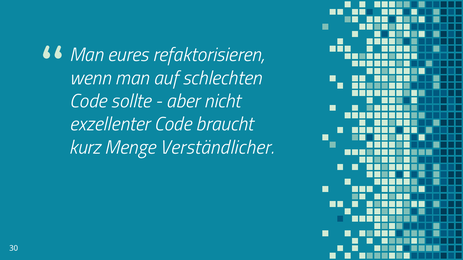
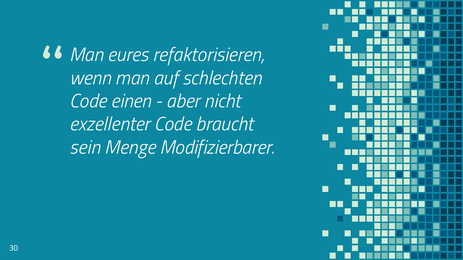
sollte: sollte -> einen
kurz: kurz -> sein
Verständlicher: Verständlicher -> Modifizierbarer
